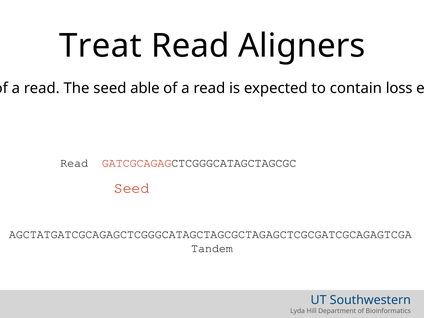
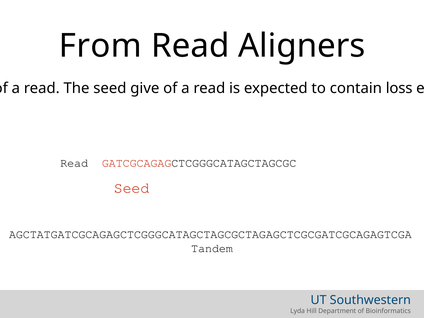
Treat: Treat -> From
able: able -> give
